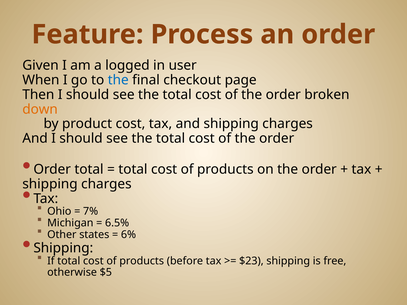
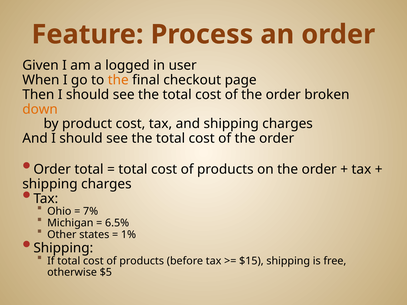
the at (118, 80) colour: blue -> orange
6%: 6% -> 1%
$23: $23 -> $15
